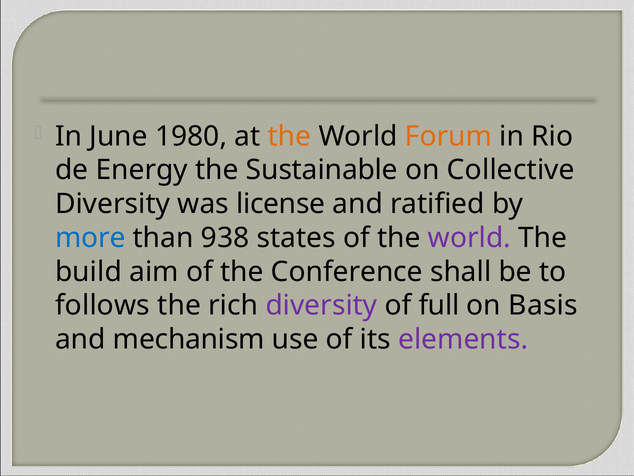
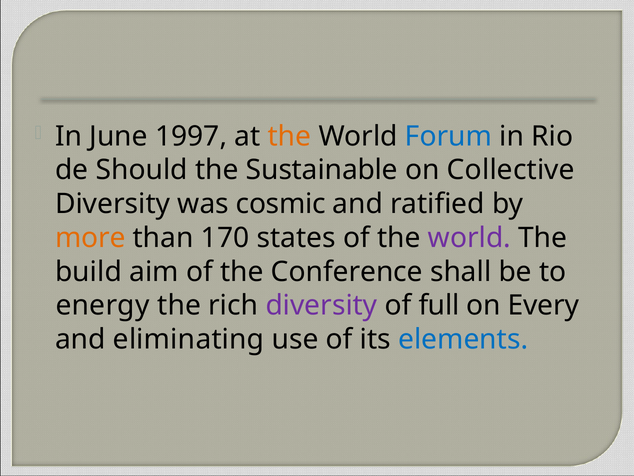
1980: 1980 -> 1997
Forum colour: orange -> blue
Energy: Energy -> Should
license: license -> cosmic
more colour: blue -> orange
938: 938 -> 170
follows: follows -> energy
Basis: Basis -> Every
mechanism: mechanism -> eliminating
elements colour: purple -> blue
